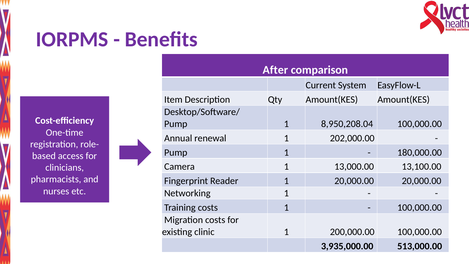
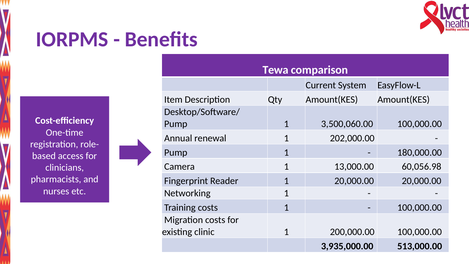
After: After -> Tewa
8,950,208.04: 8,950,208.04 -> 3,500,060.00
13,100.00: 13,100.00 -> 60,056.98
